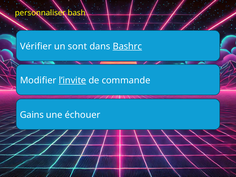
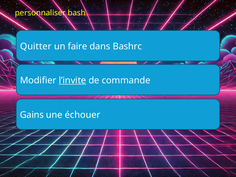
Vérifier: Vérifier -> Quitter
sont: sont -> faire
Bashrc underline: present -> none
